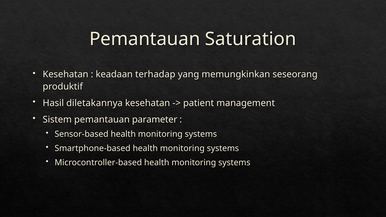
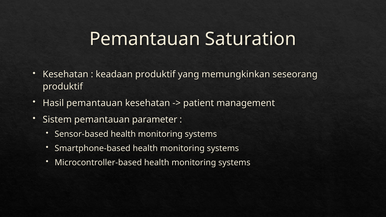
keadaan terhadap: terhadap -> produktif
Hasil diletakannya: diletakannya -> pemantauan
